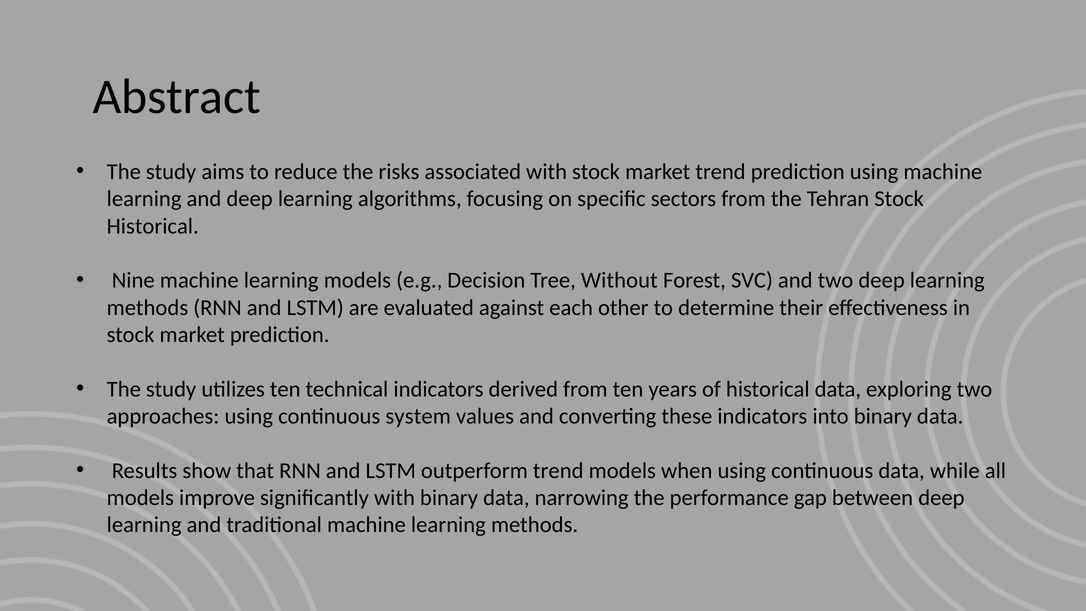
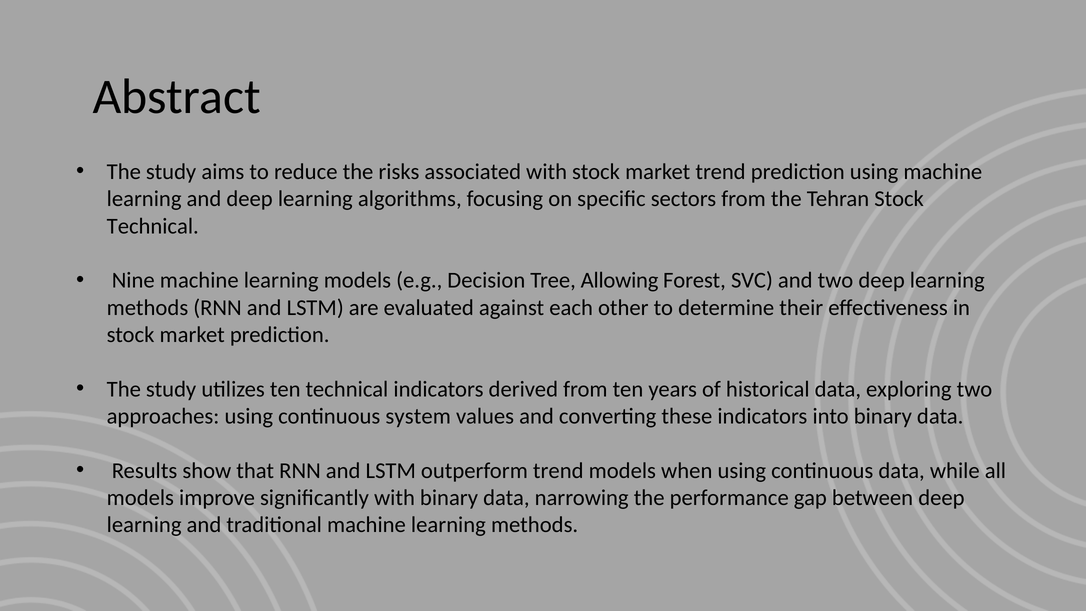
Historical at (153, 226): Historical -> Technical
Without: Without -> Allowing
